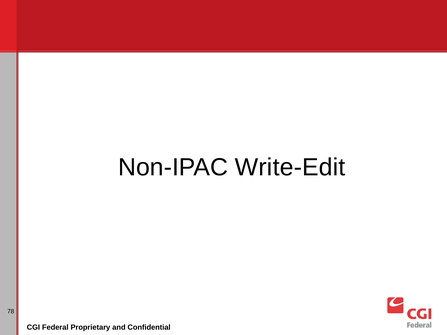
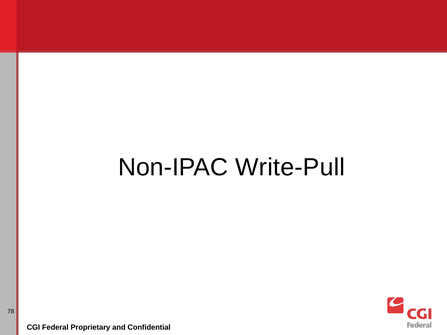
Write-Edit: Write-Edit -> Write-Pull
